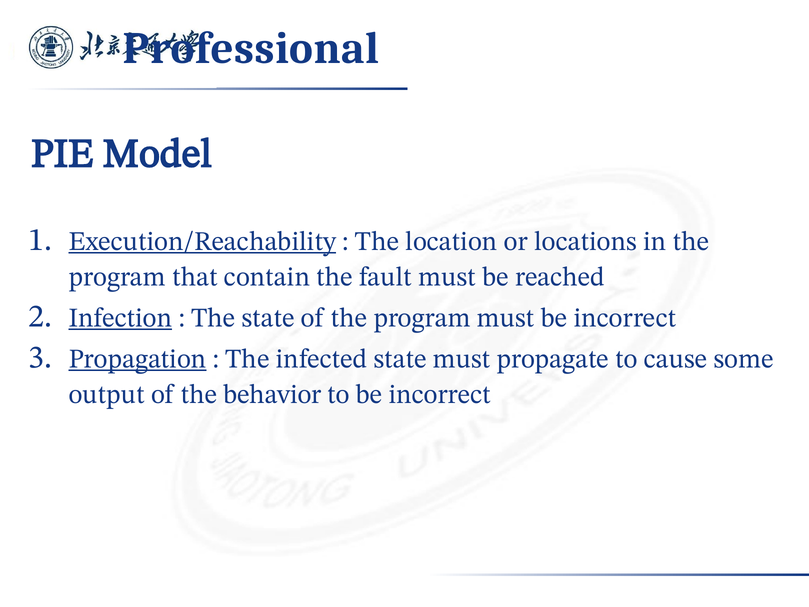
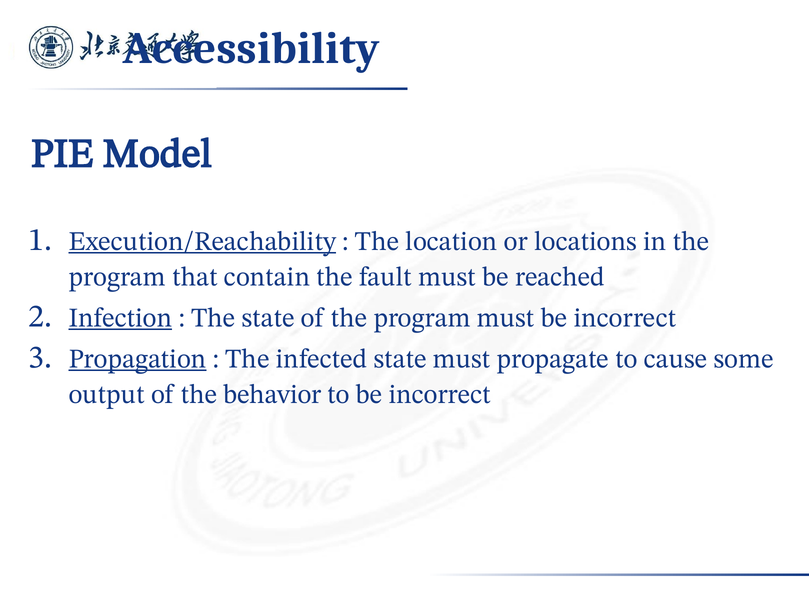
Professional: Professional -> Accessibility
